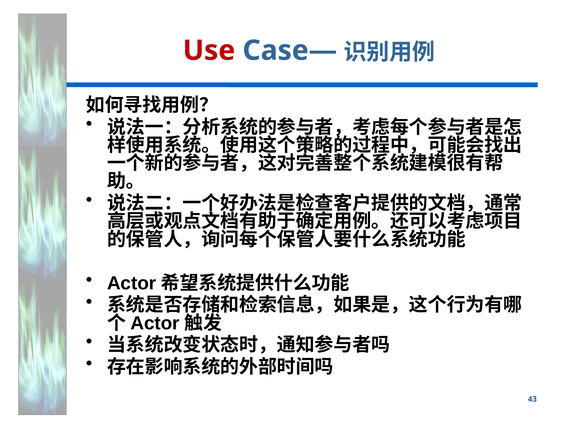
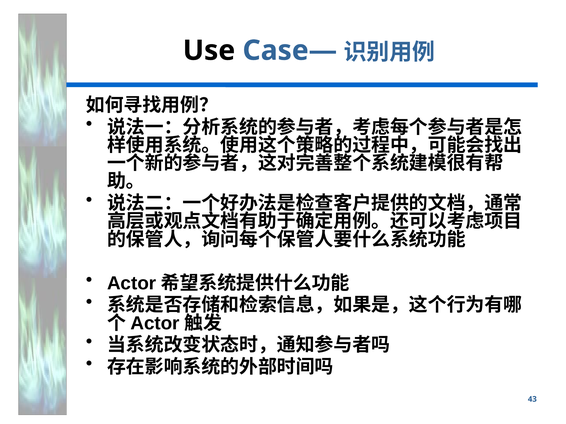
Use colour: red -> black
